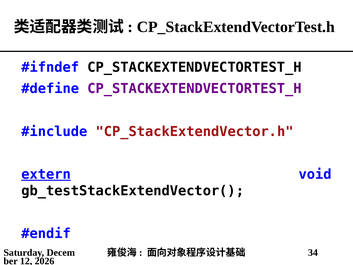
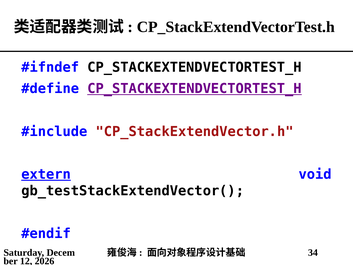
CP_STACKEXTENDVECTORTEST_H at (195, 89) underline: none -> present
